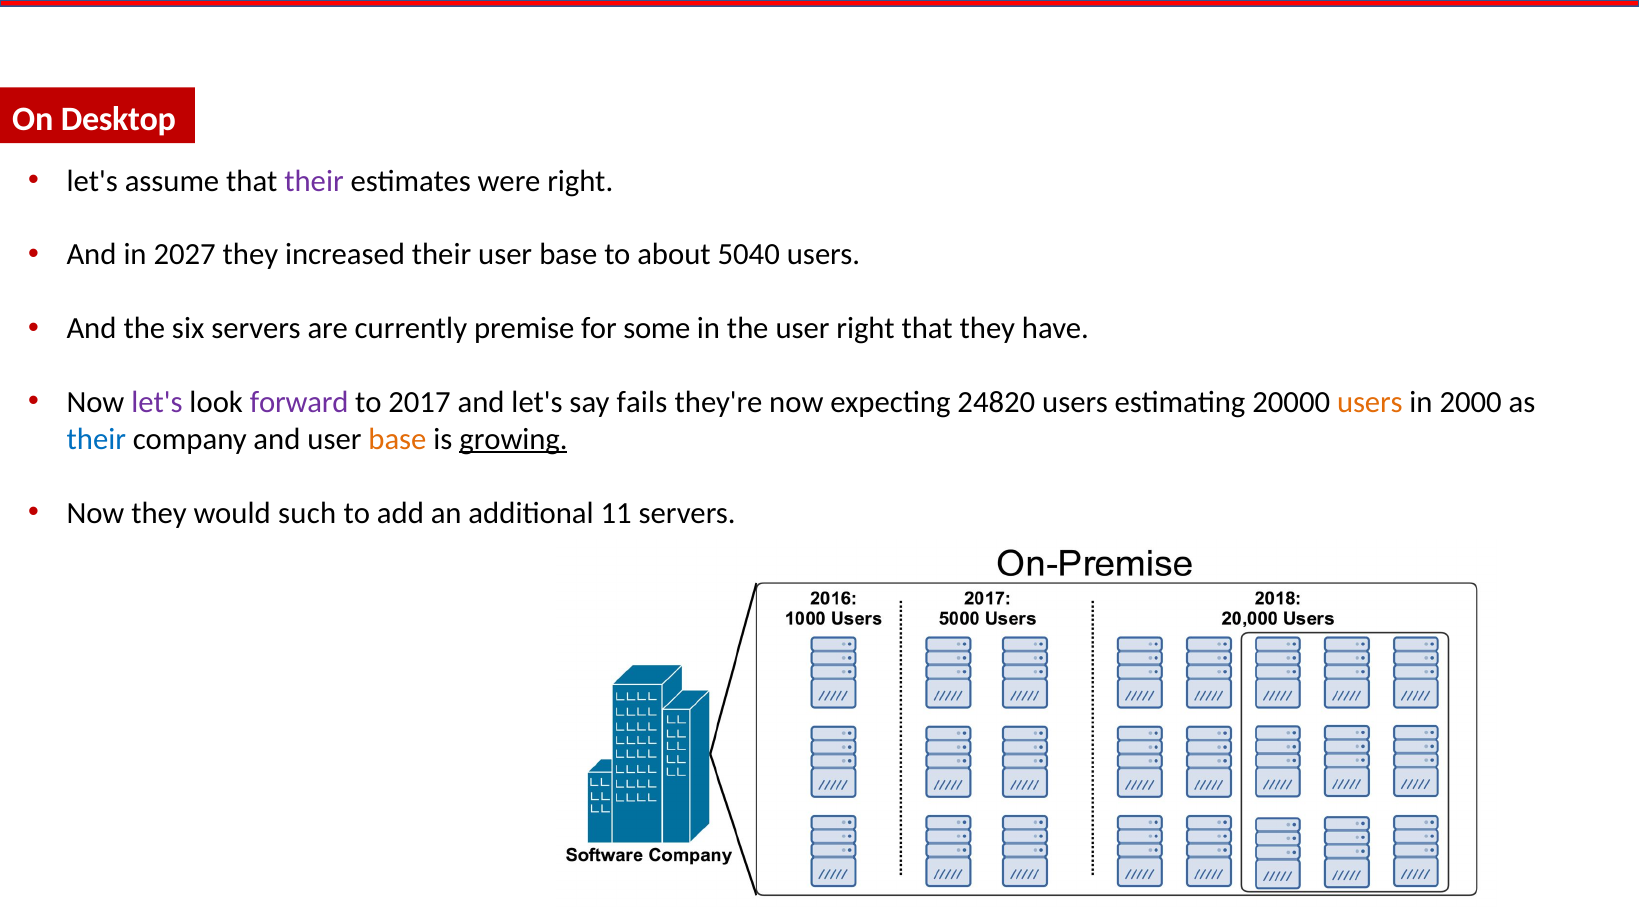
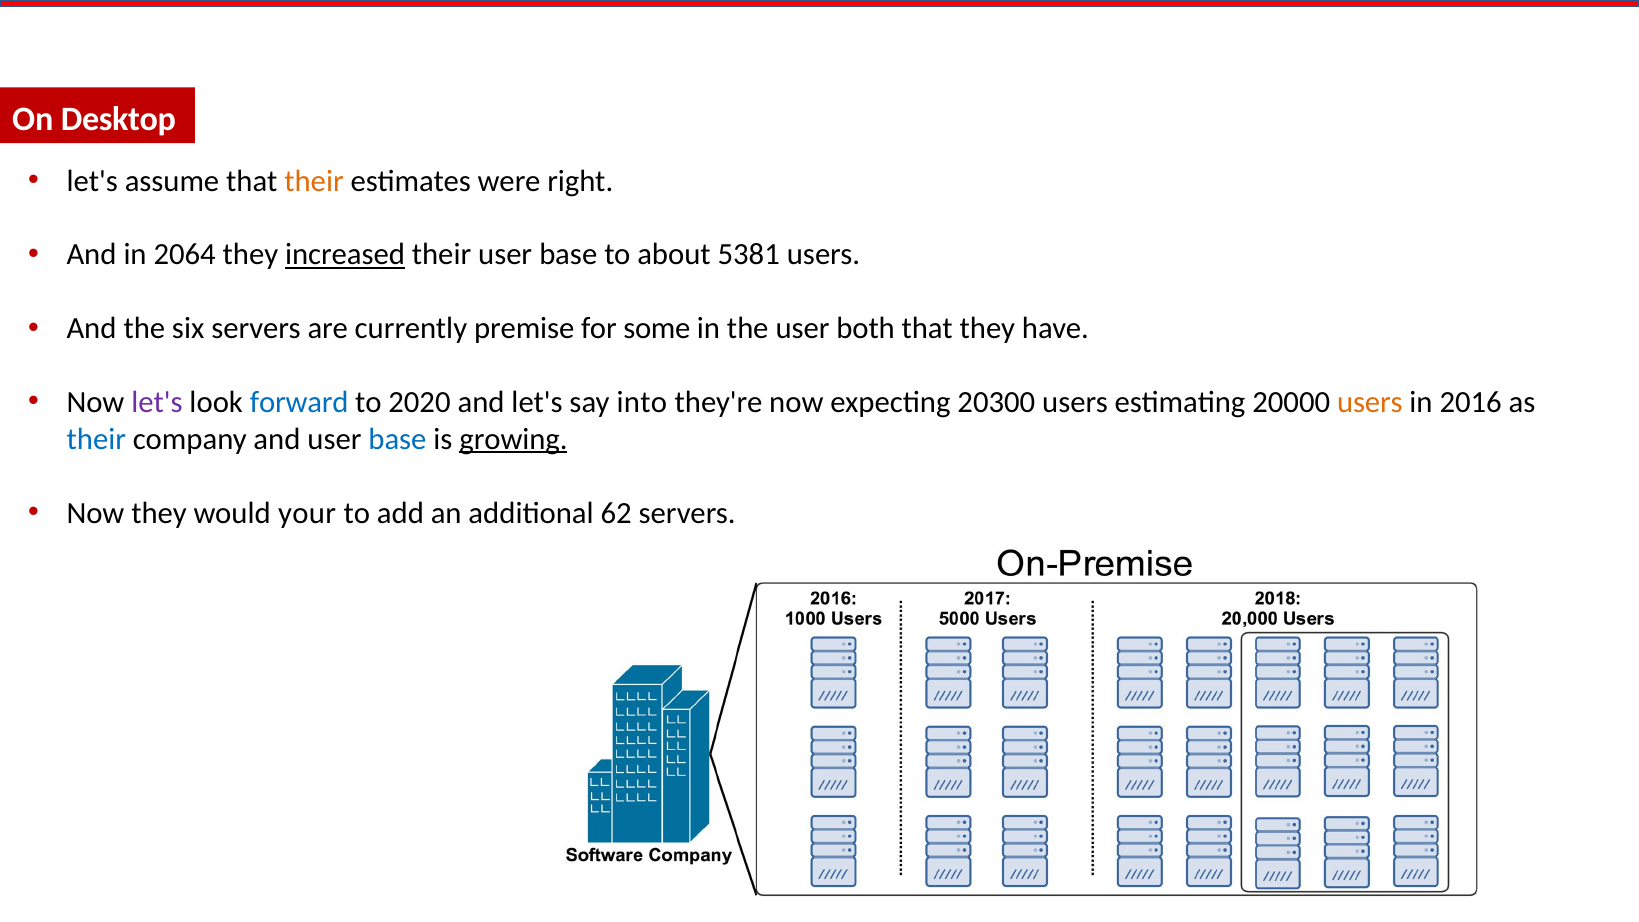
their at (314, 181) colour: purple -> orange
2027: 2027 -> 2064
increased underline: none -> present
5040: 5040 -> 5381
user right: right -> both
forward colour: purple -> blue
2017: 2017 -> 2020
fails: fails -> into
24820: 24820 -> 20300
2000: 2000 -> 2016
base at (397, 439) colour: orange -> blue
such: such -> your
11: 11 -> 62
